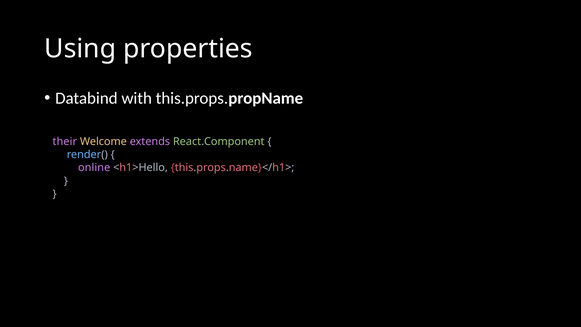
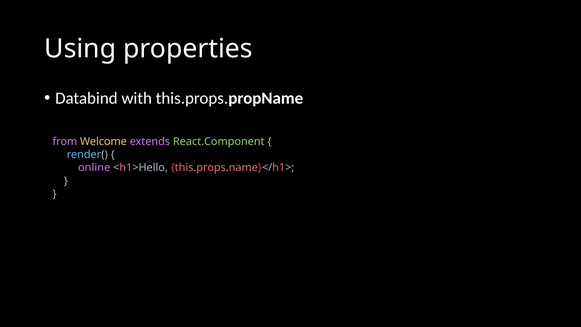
their: their -> from
